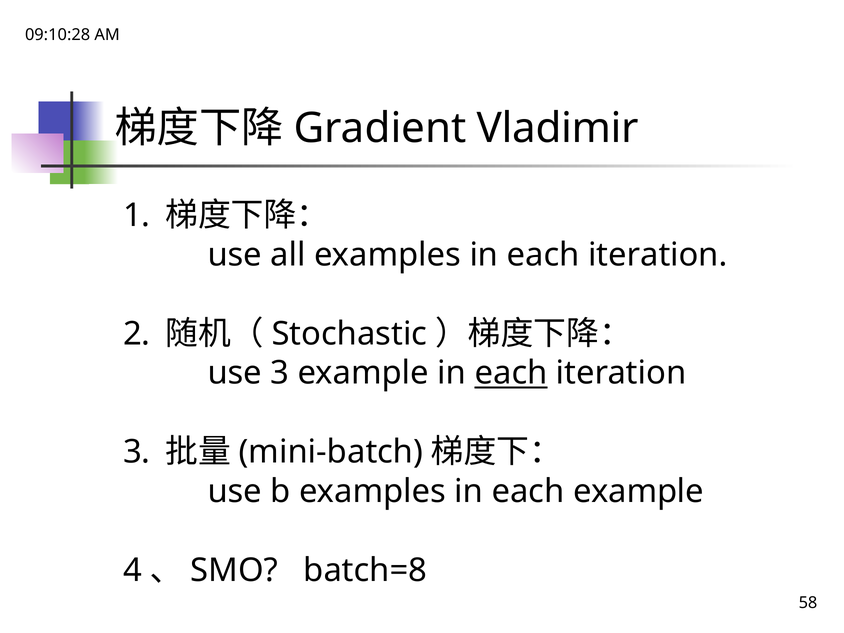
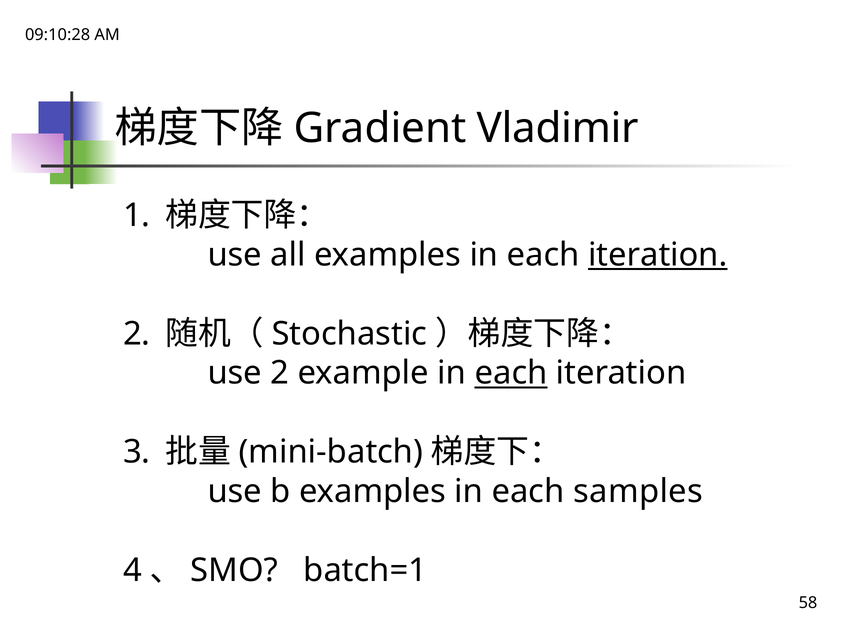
iteration at (658, 255) underline: none -> present
use 3: 3 -> 2
each example: example -> samples
batch=8: batch=8 -> batch=1
